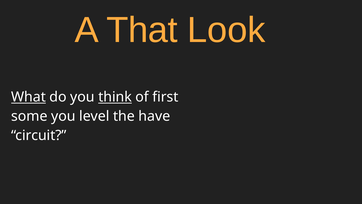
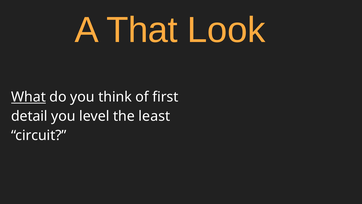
think underline: present -> none
some: some -> detail
have: have -> least
